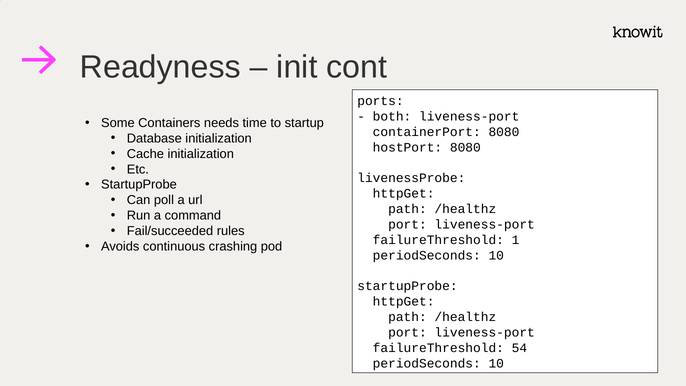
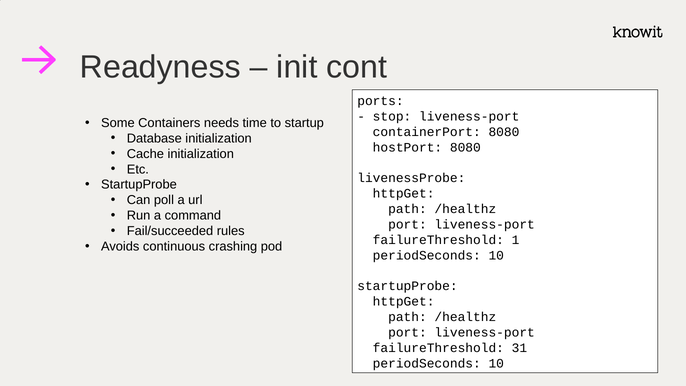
both: both -> stop
54: 54 -> 31
